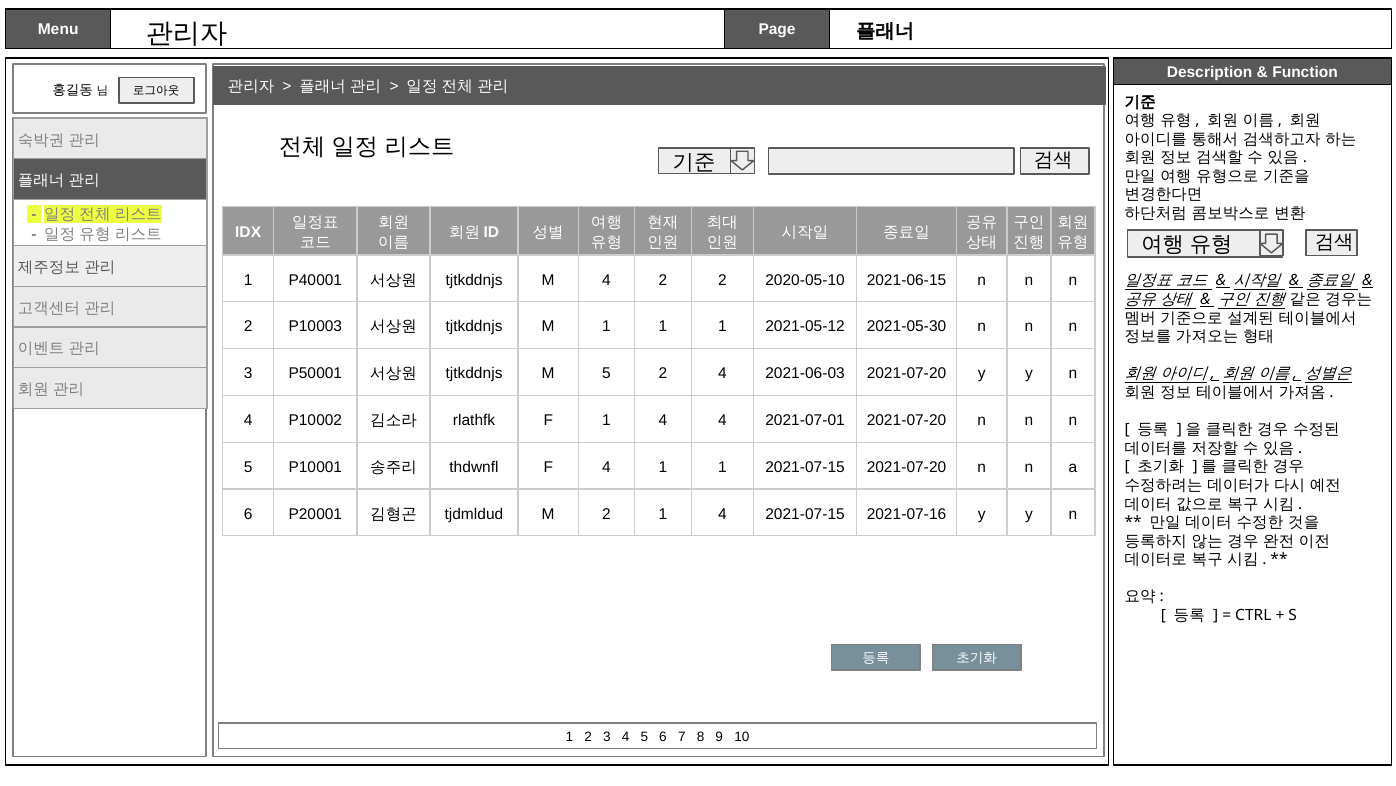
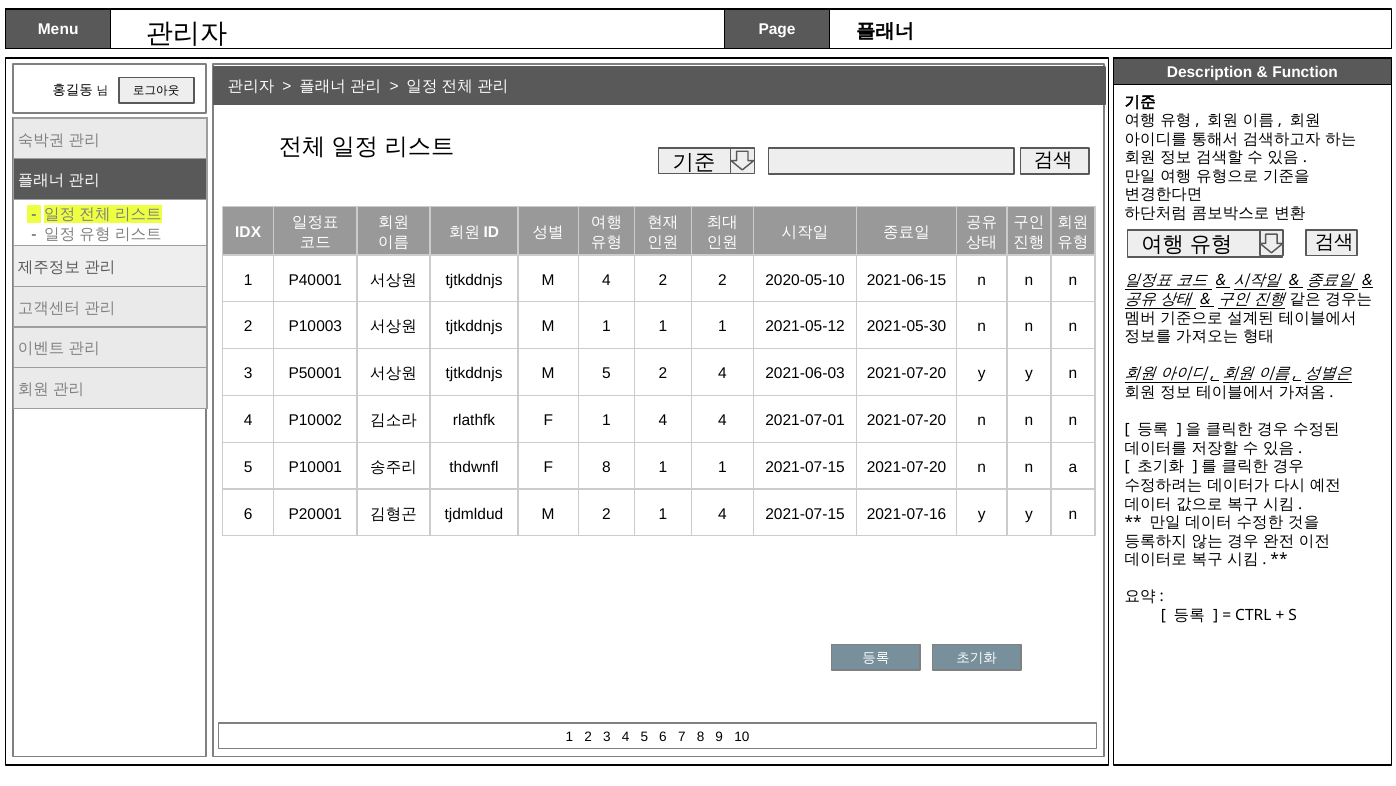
F 4: 4 -> 8
